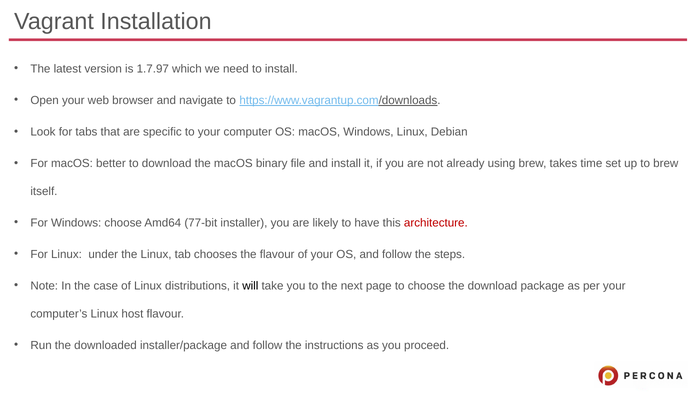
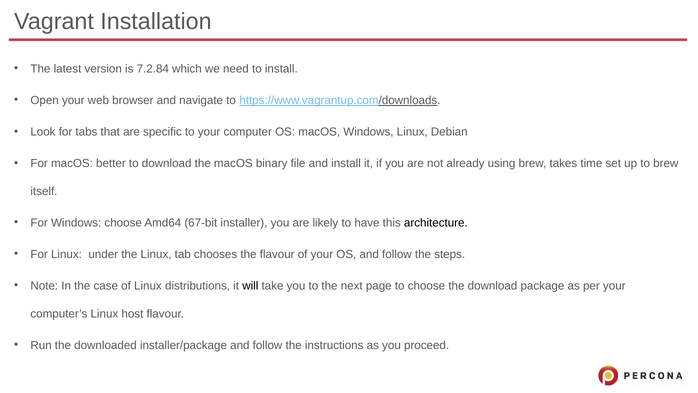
1.7.97: 1.7.97 -> 7.2.84
77-bit: 77-bit -> 67-bit
architecture colour: red -> black
